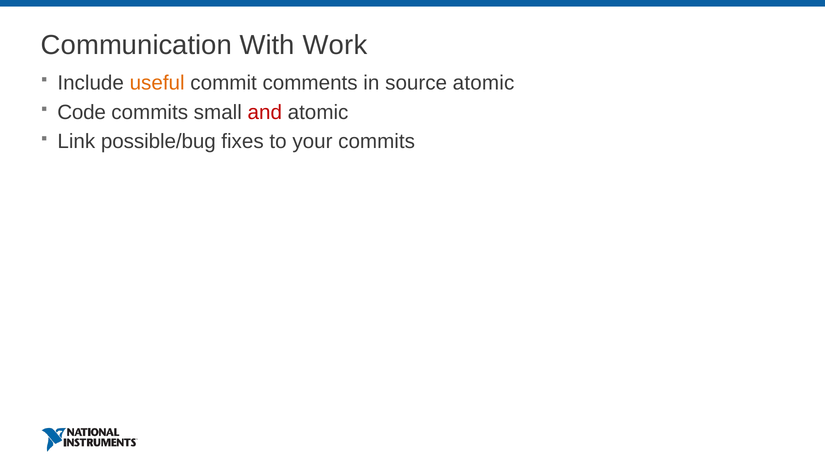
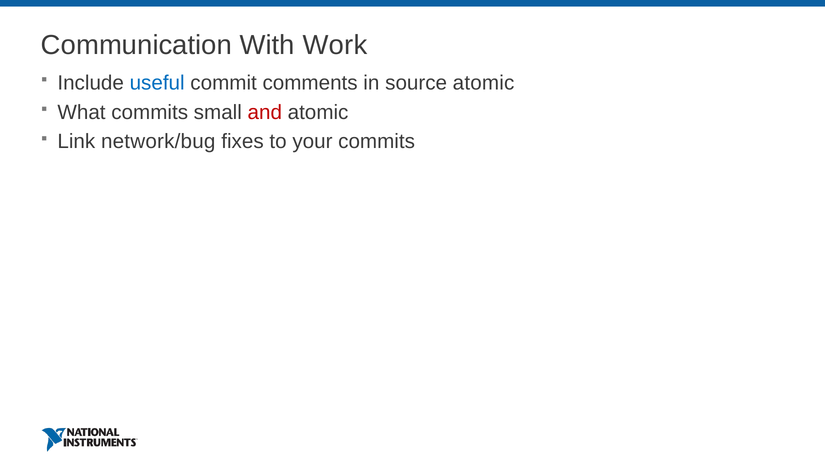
useful colour: orange -> blue
Code: Code -> What
possible/bug: possible/bug -> network/bug
